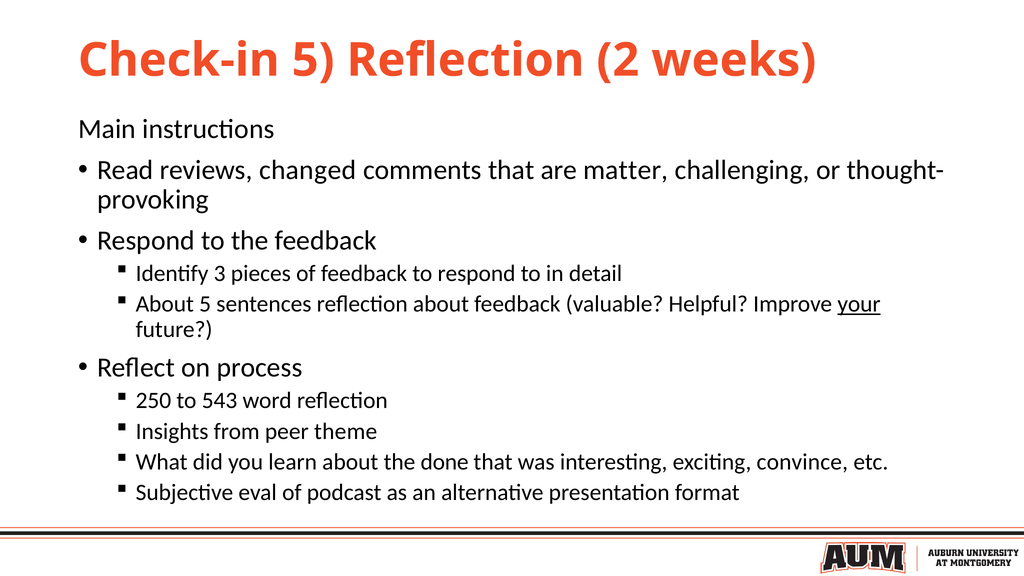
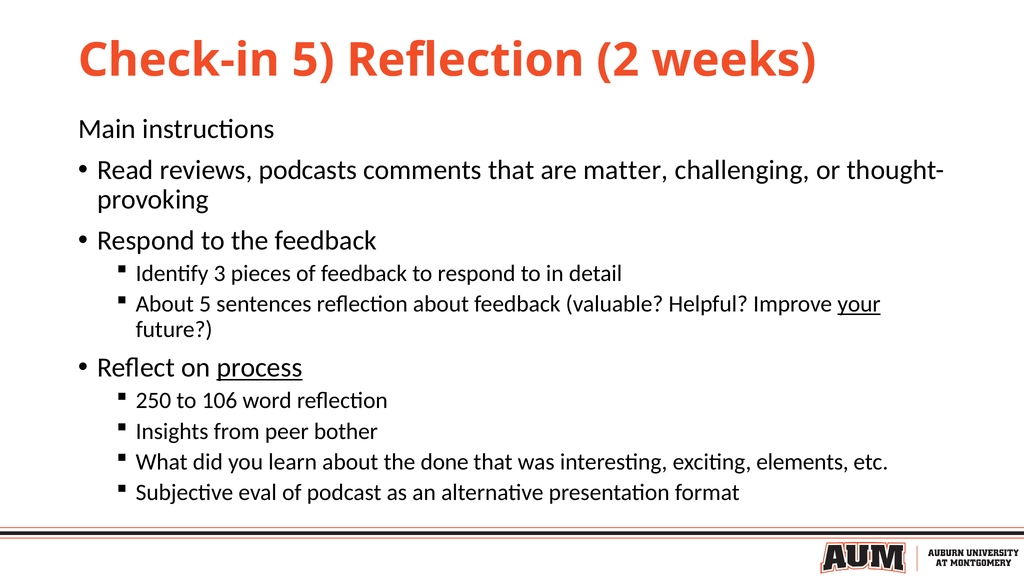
changed: changed -> podcasts
process underline: none -> present
543: 543 -> 106
theme: theme -> bother
convince: convince -> elements
